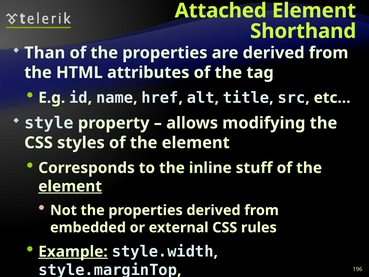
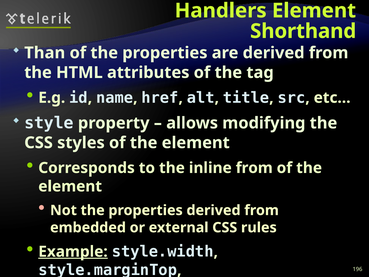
Attached: Attached -> Handlers
inline stuff: stuff -> from
element at (70, 186) underline: present -> none
